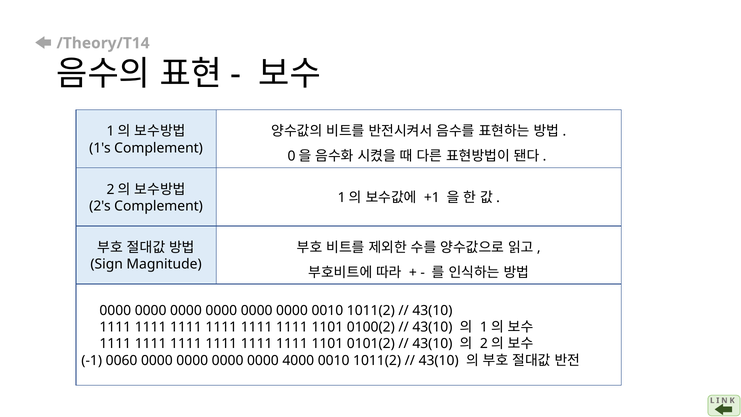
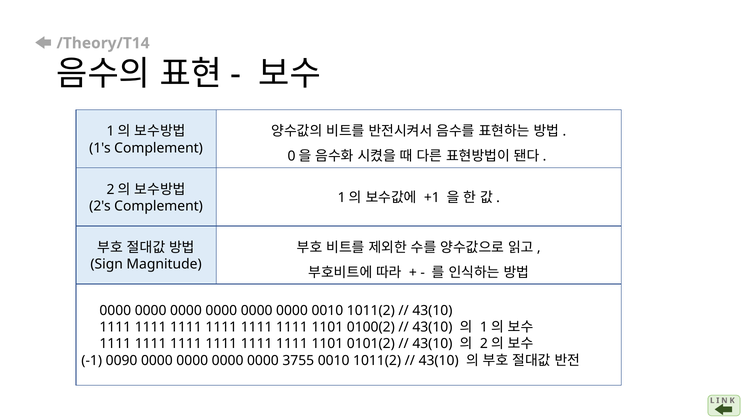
0060: 0060 -> 0090
4000: 4000 -> 3755
